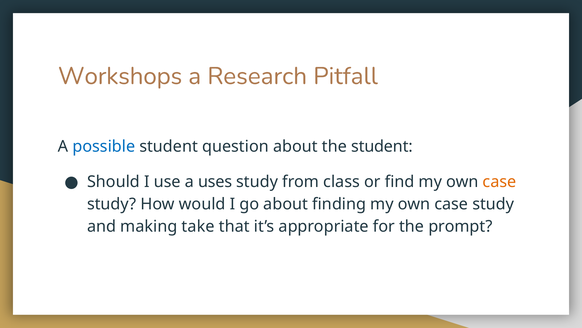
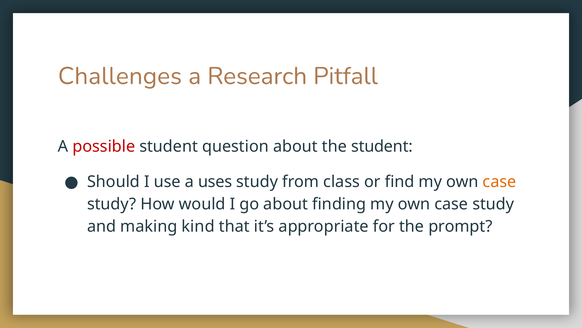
Workshops: Workshops -> Challenges
possible colour: blue -> red
take: take -> kind
